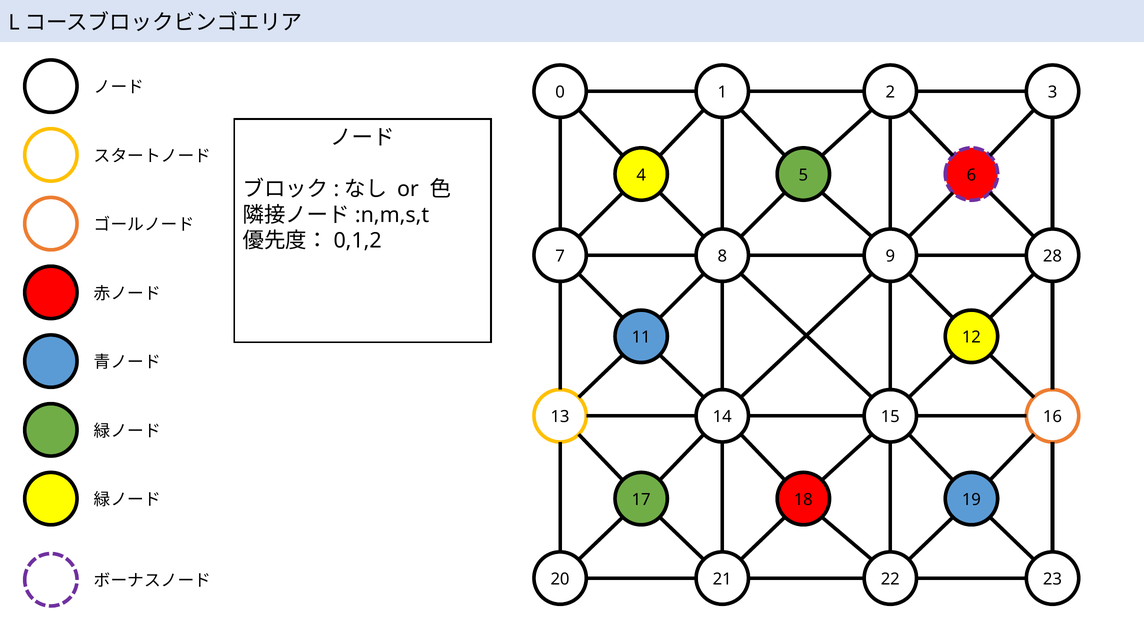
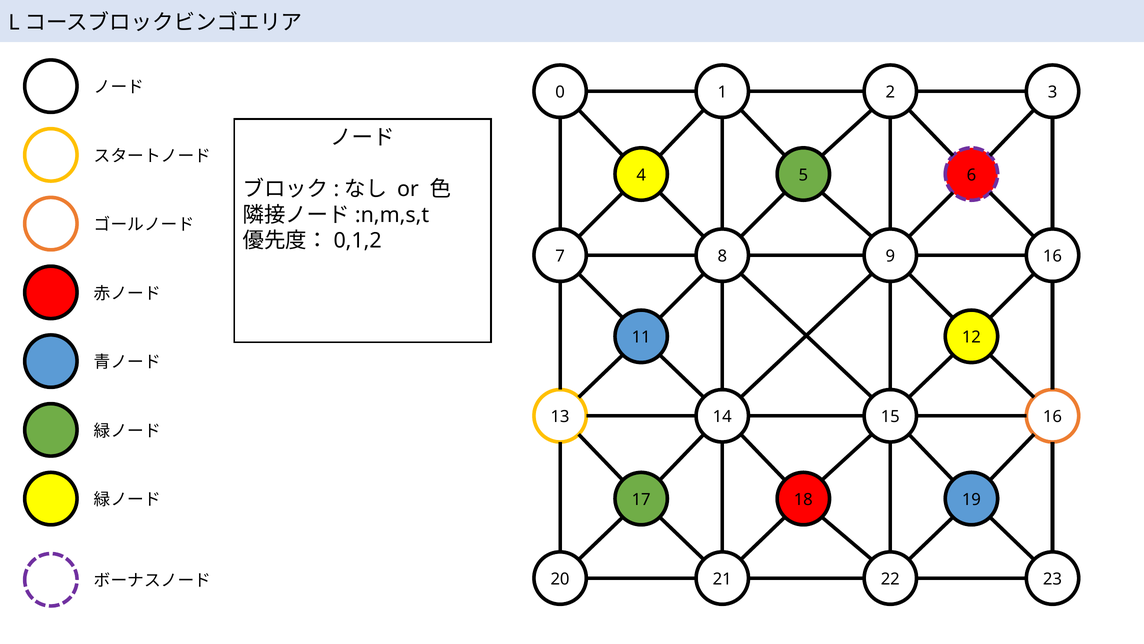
9 28: 28 -> 16
